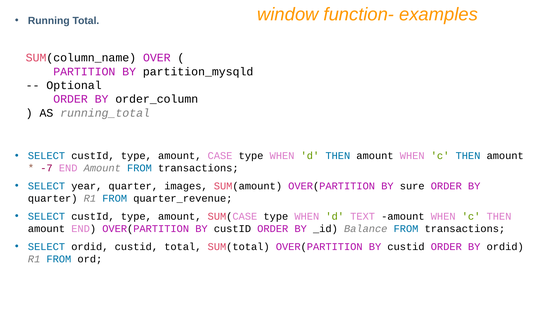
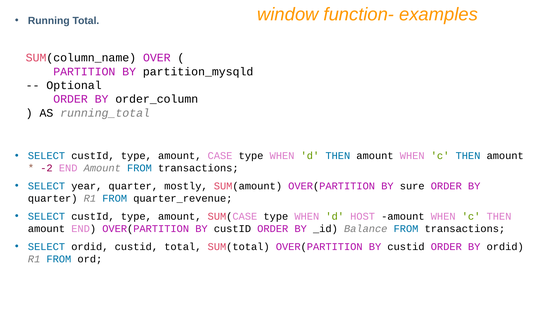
-7: -7 -> -2
images: images -> mostly
TEXT: TEXT -> HOST
